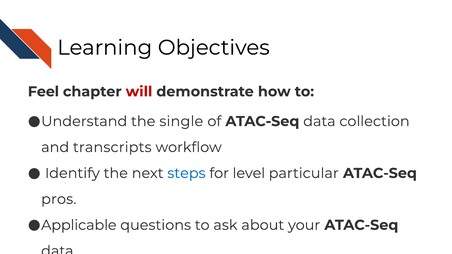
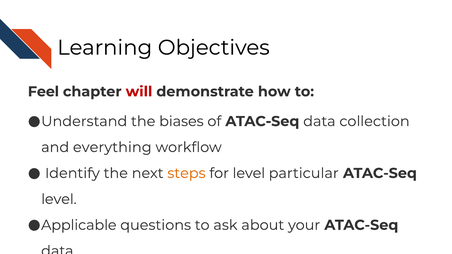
single: single -> biases
transcripts: transcripts -> everything
steps colour: blue -> orange
pros at (59, 199): pros -> level
